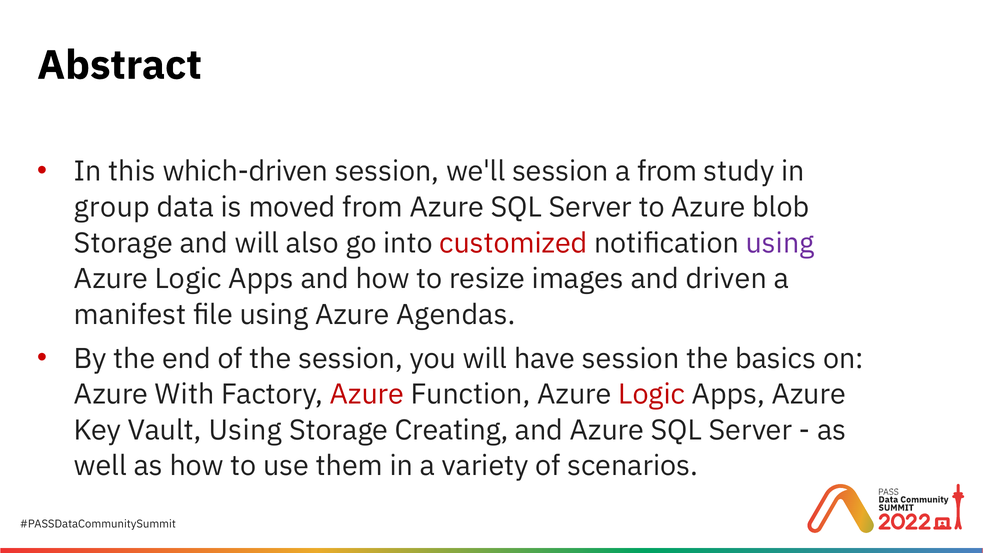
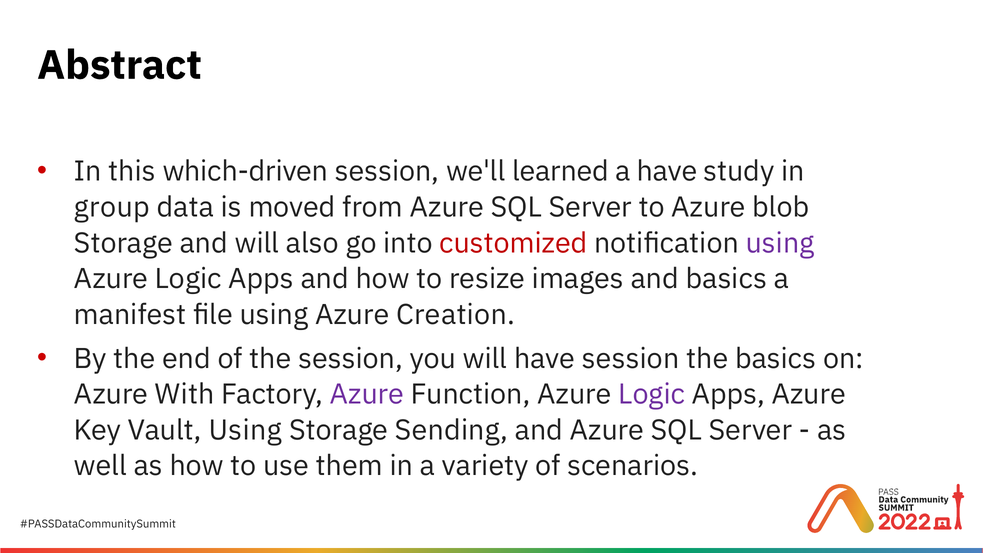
we'll session: session -> learned
a from: from -> have
and driven: driven -> basics
Agendas: Agendas -> Creation
Azure at (367, 394) colour: red -> purple
Logic at (652, 394) colour: red -> purple
Creating: Creating -> Sending
